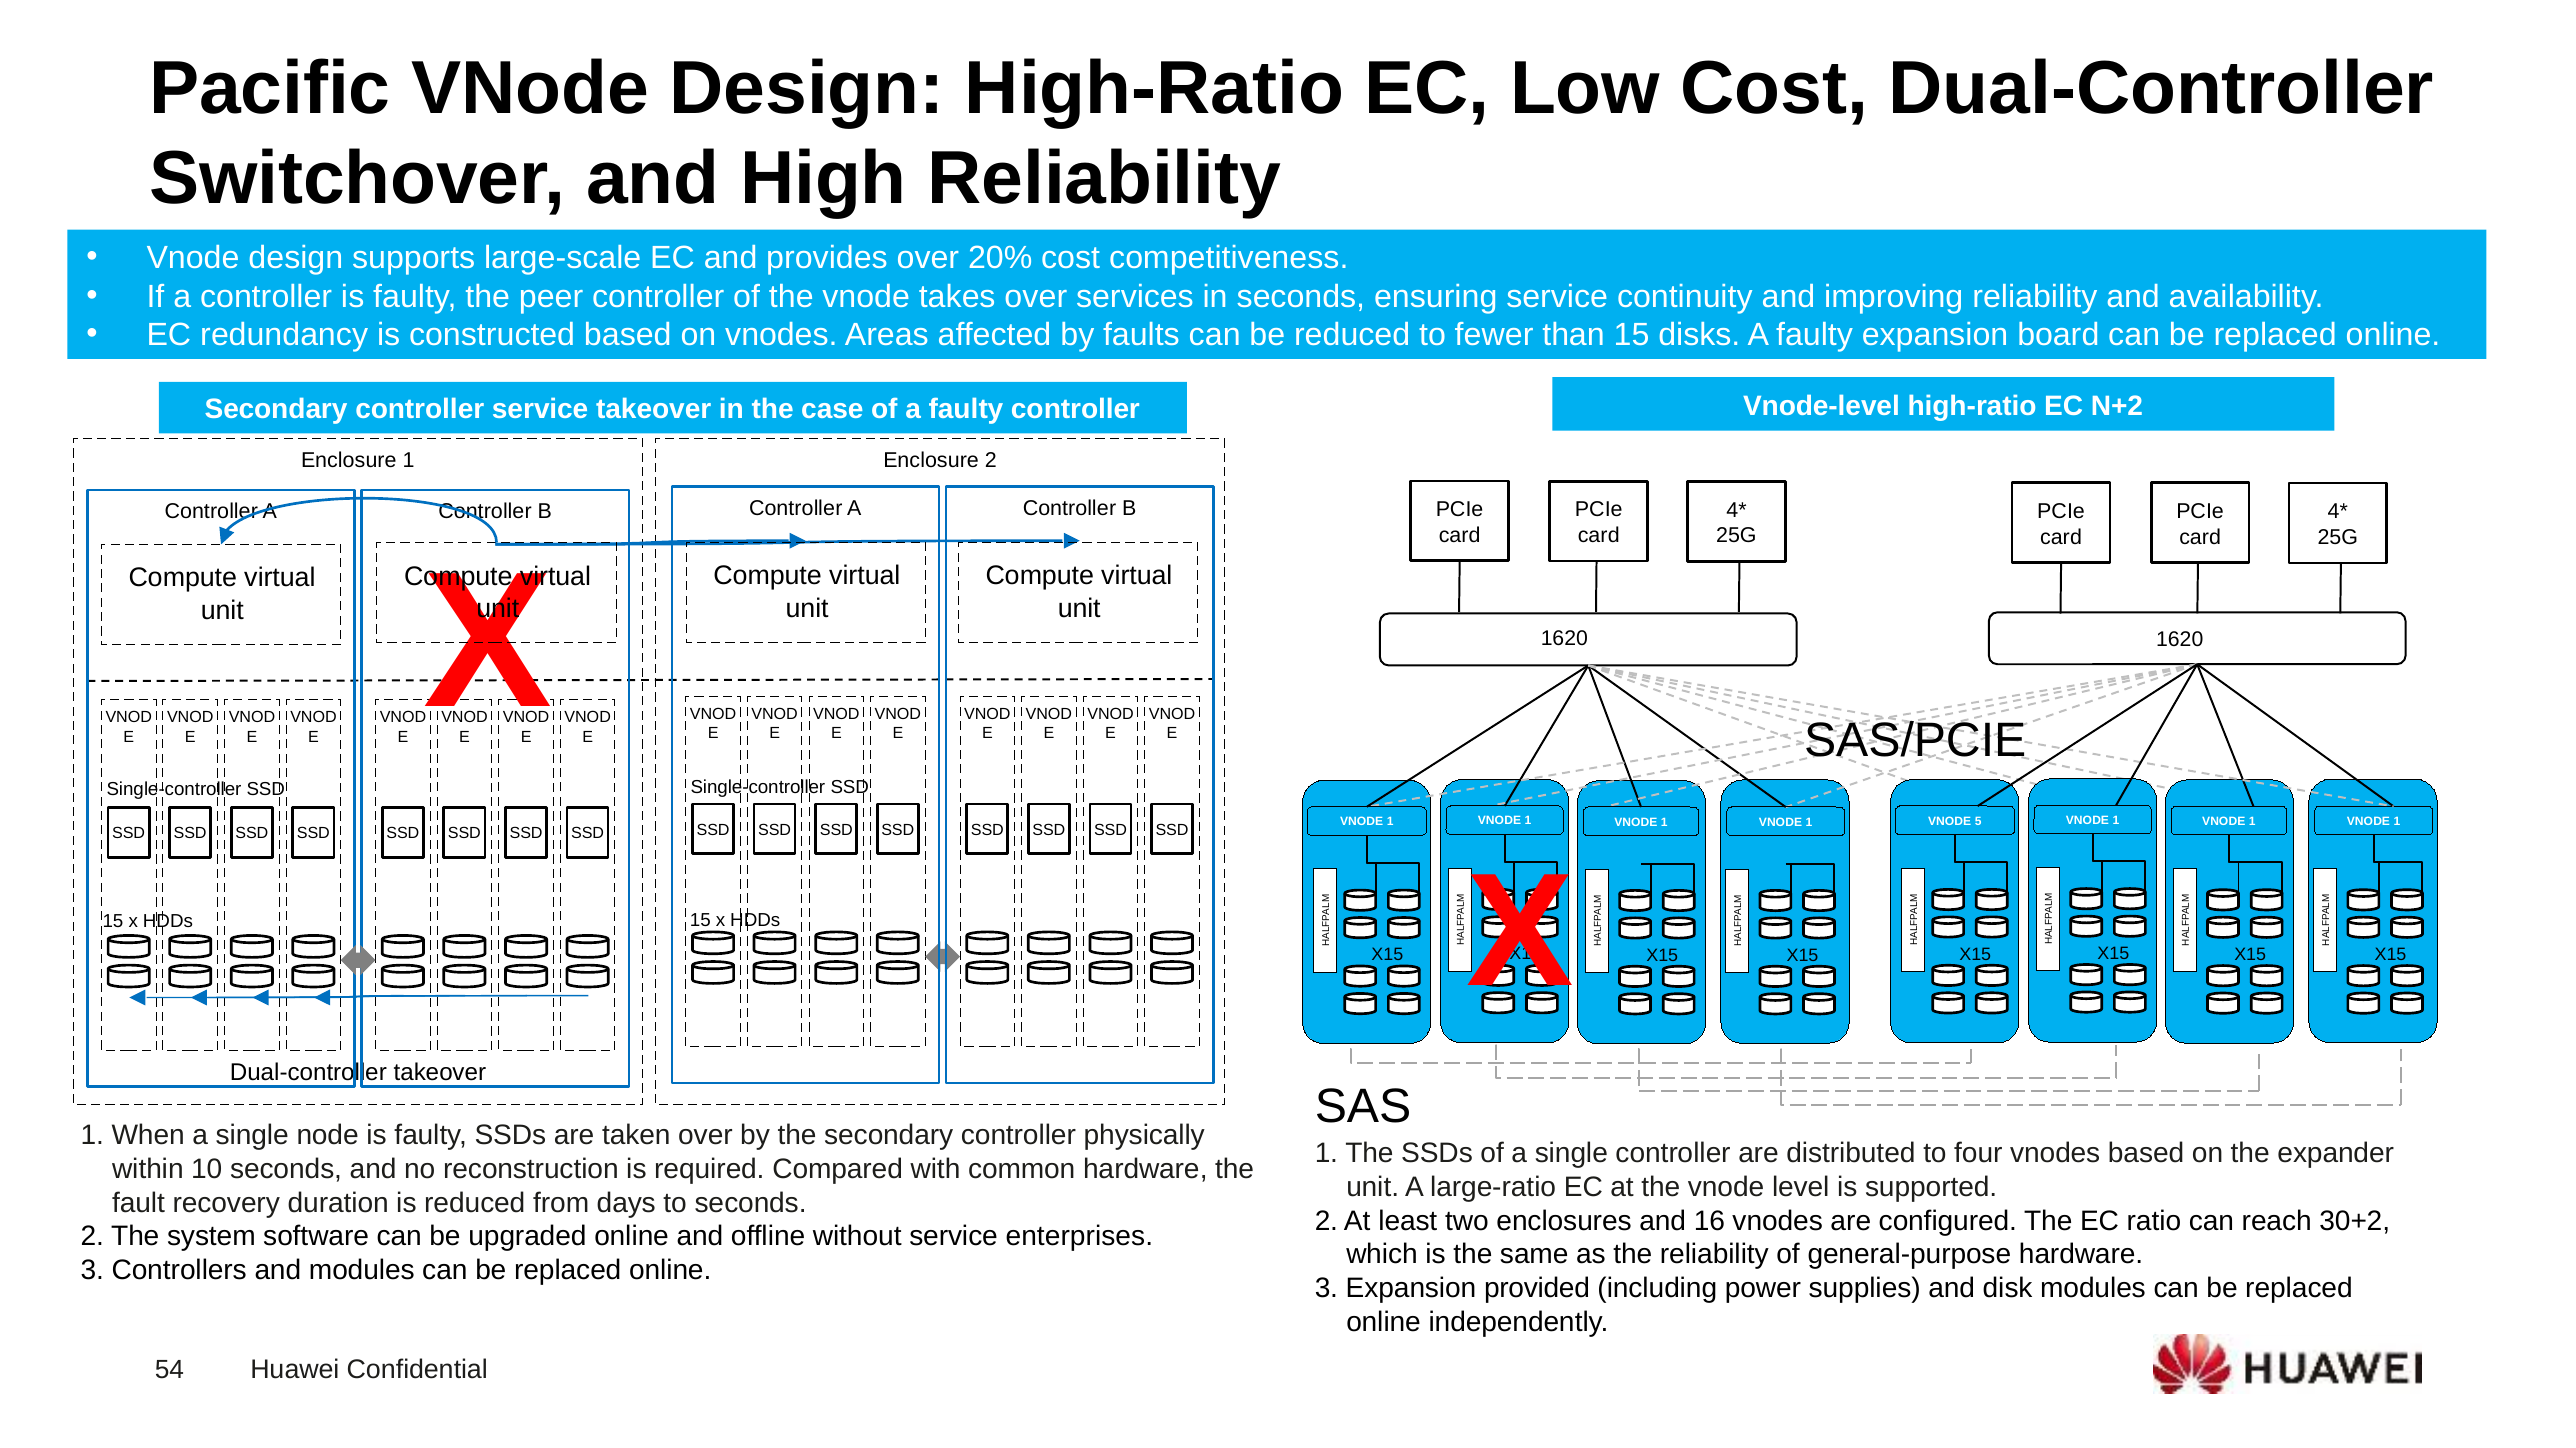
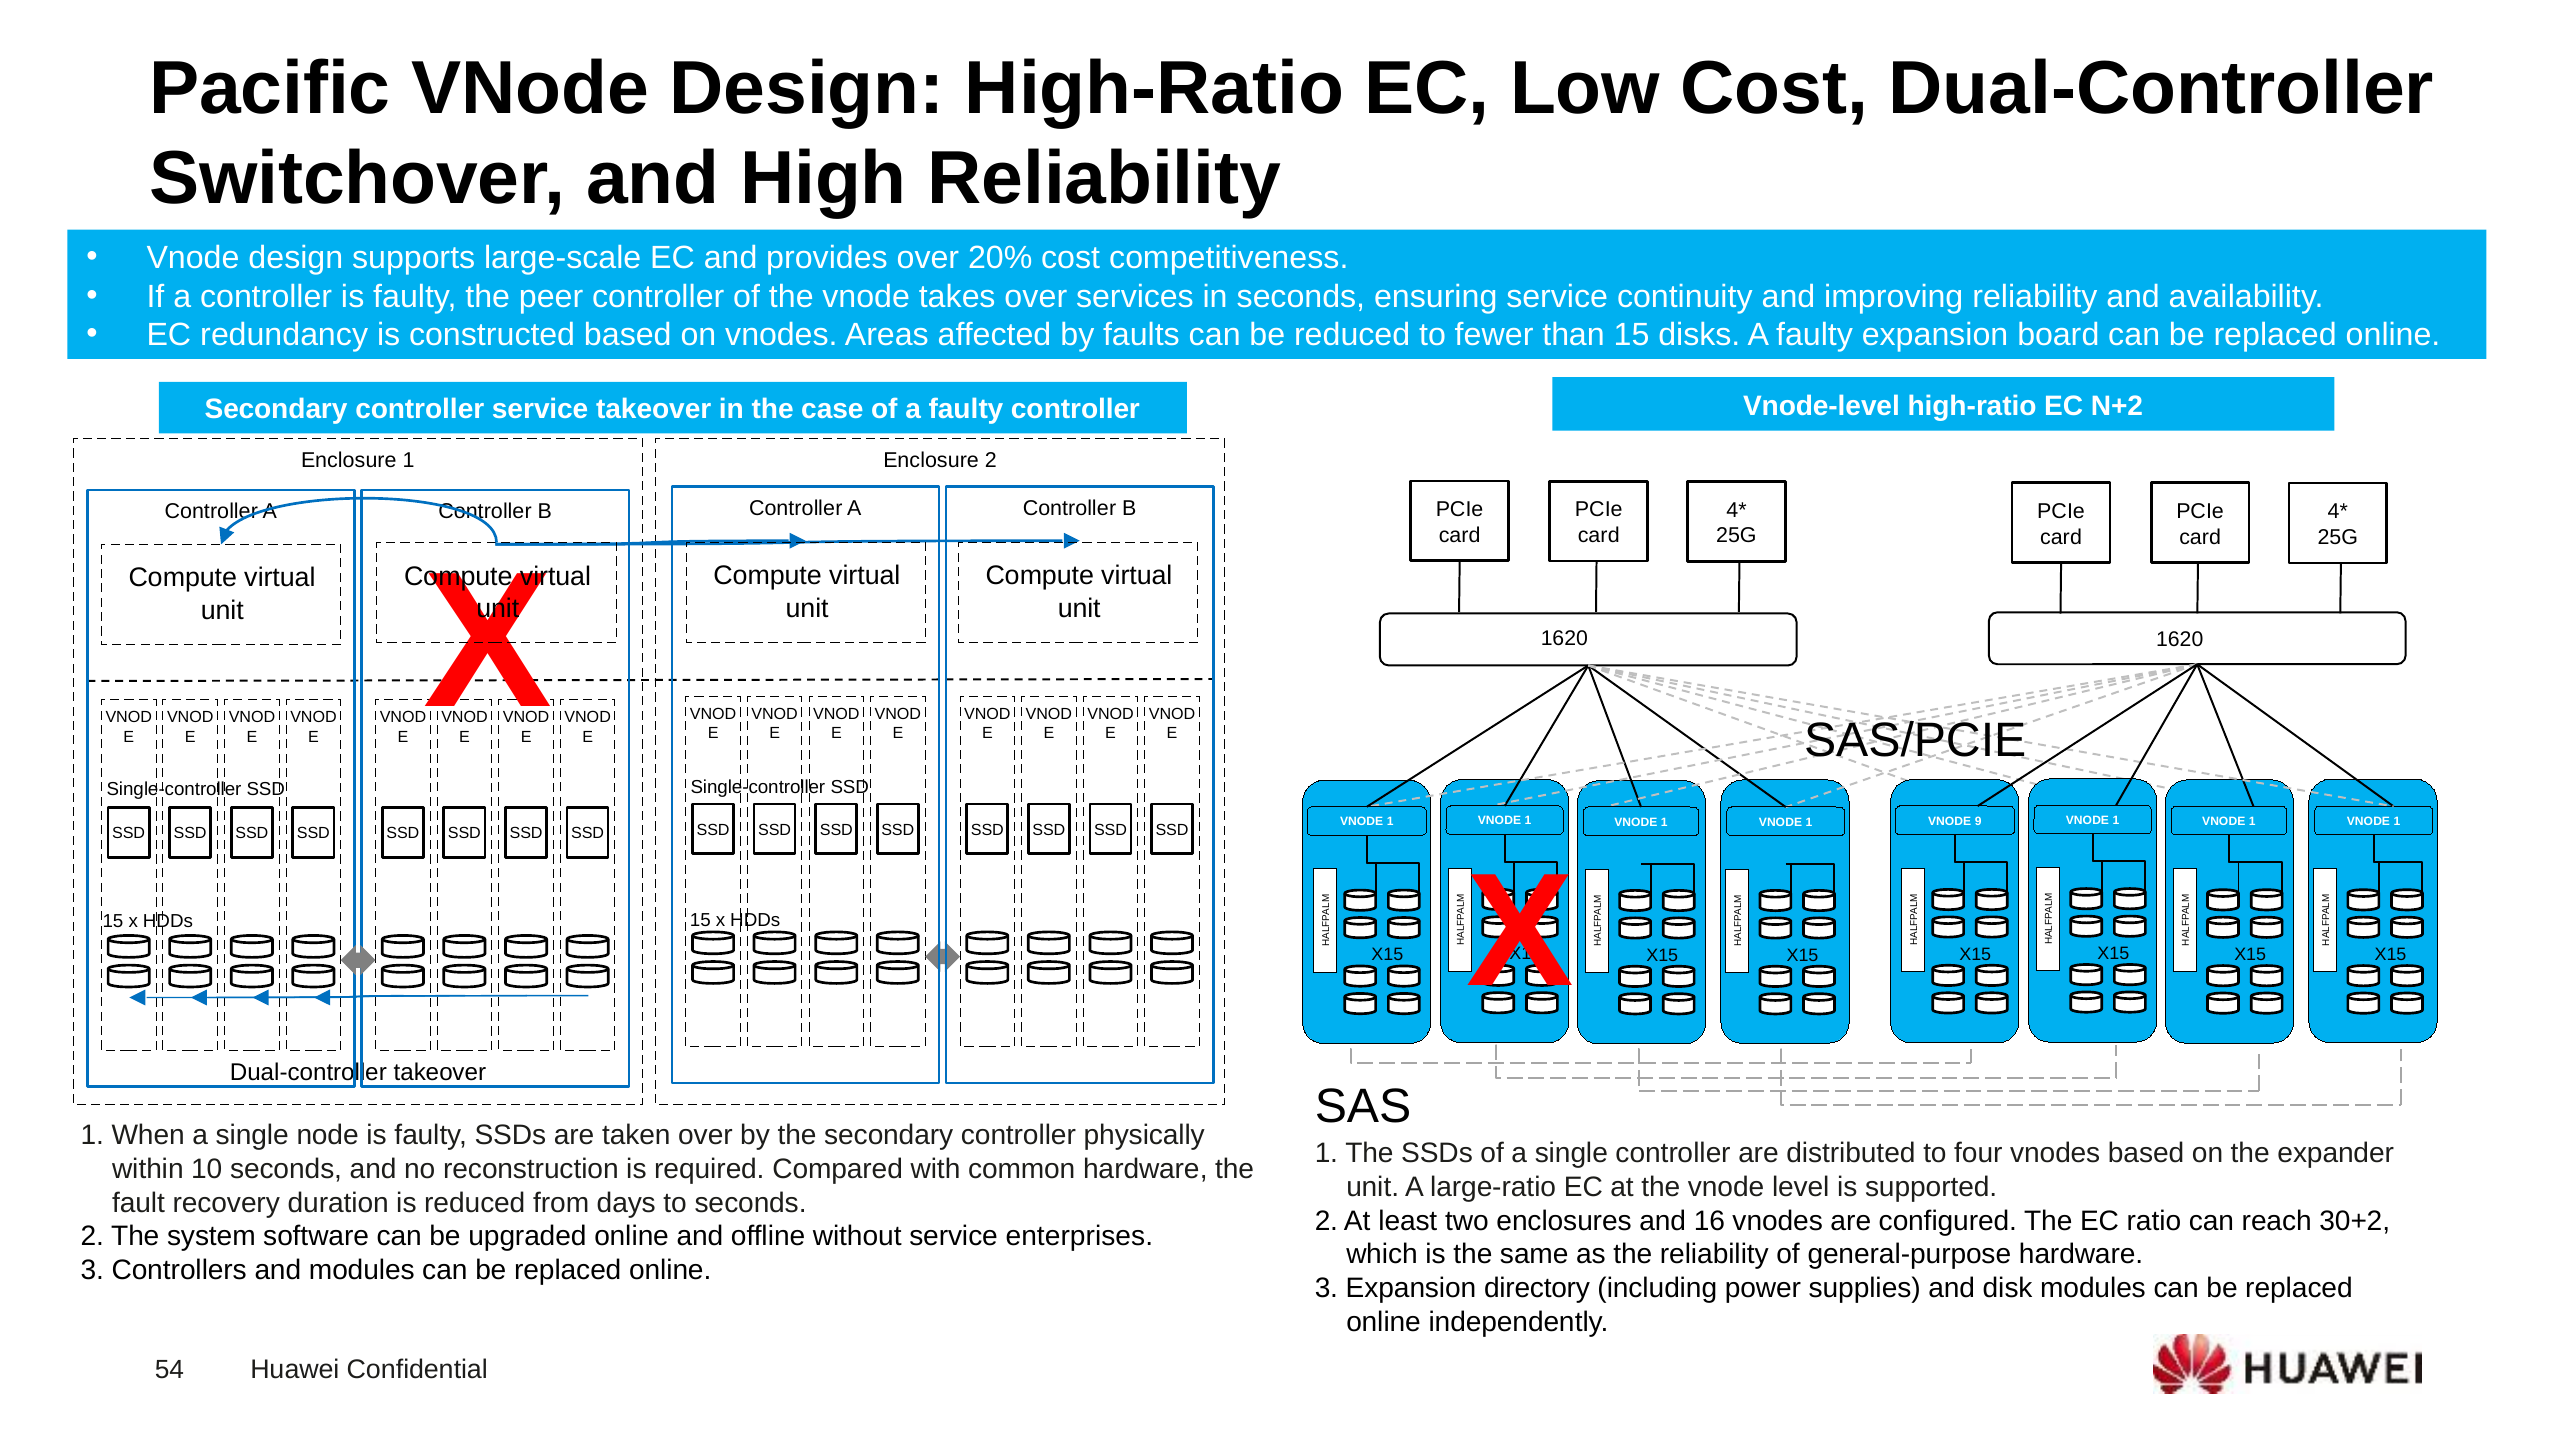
5: 5 -> 9
provided: provided -> directory
